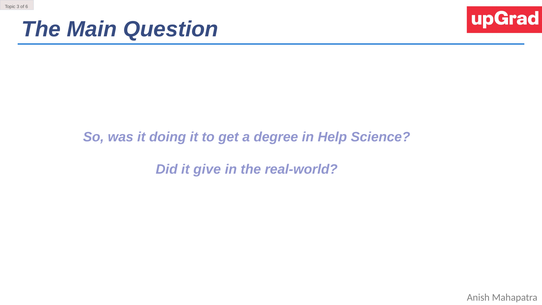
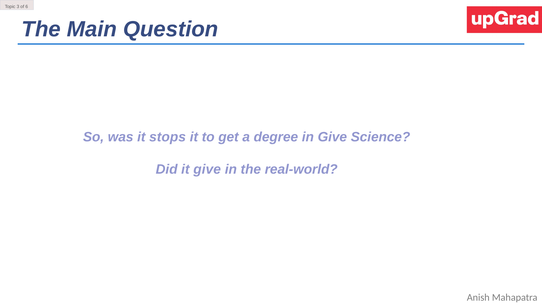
doing: doing -> stops
in Help: Help -> Give
